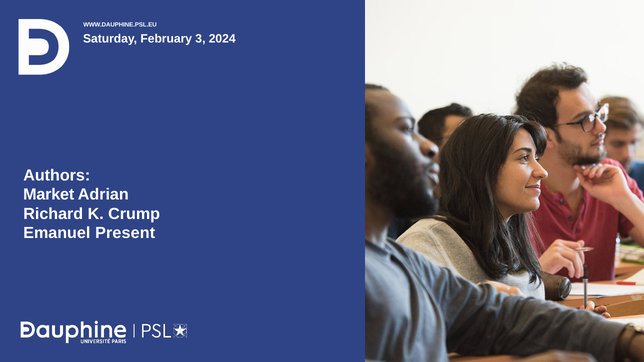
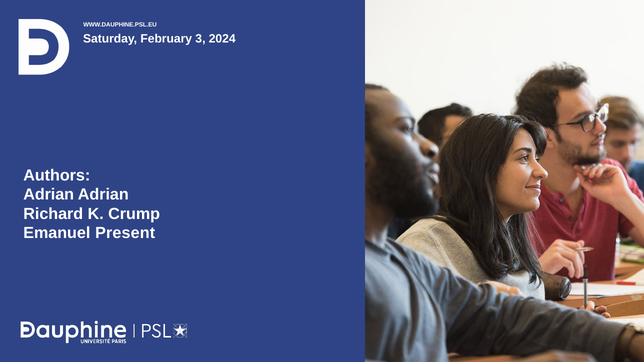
Market at (49, 195): Market -> Adrian
